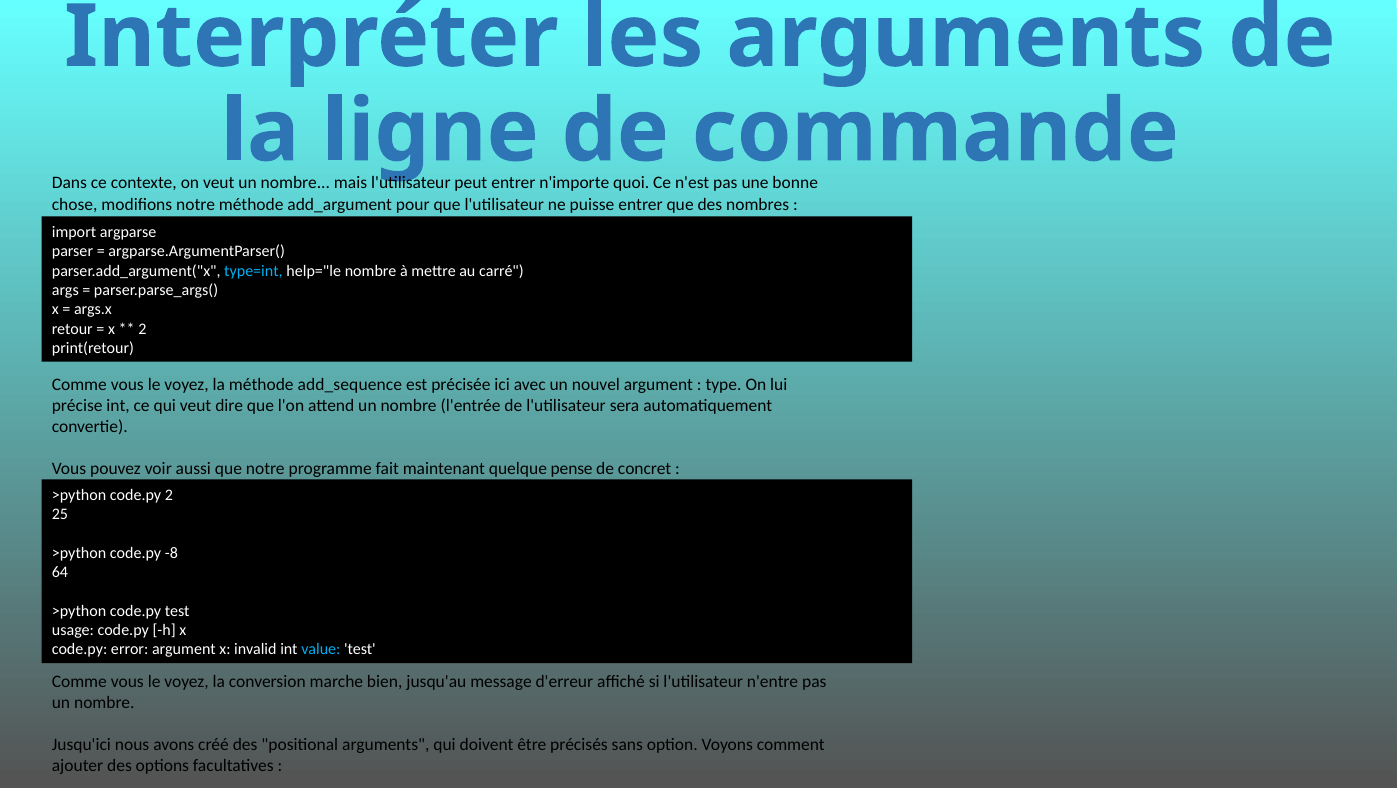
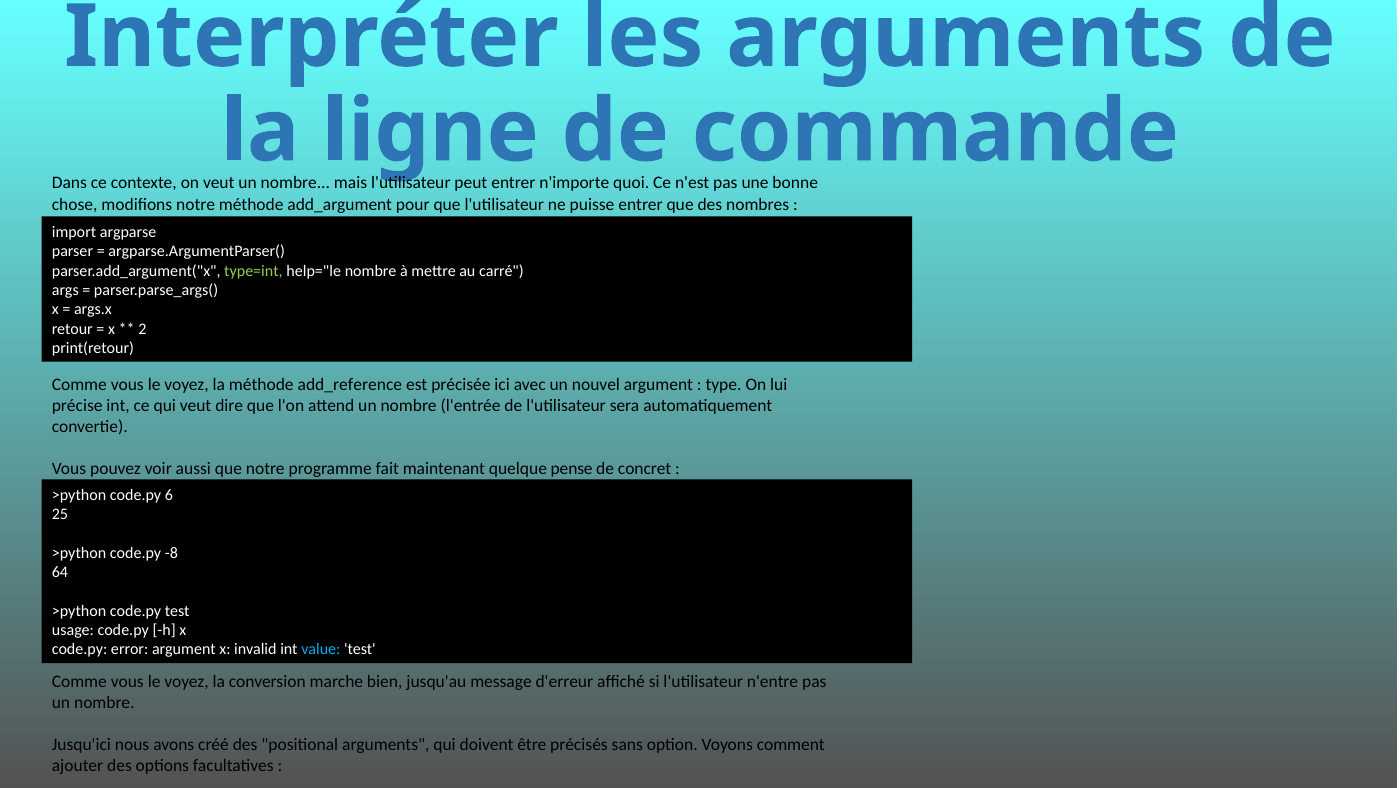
type=int colour: light blue -> light green
add_sequence: add_sequence -> add_reference
code.py 2: 2 -> 6
